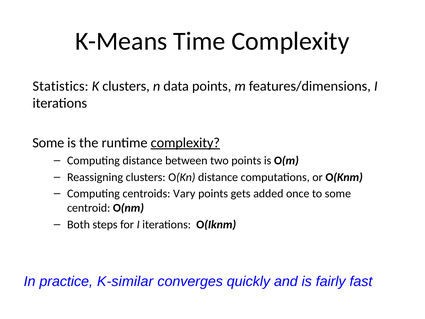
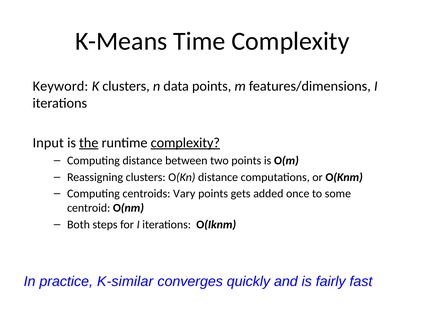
Statistics: Statistics -> Keyword
Some at (48, 143): Some -> Input
the underline: none -> present
